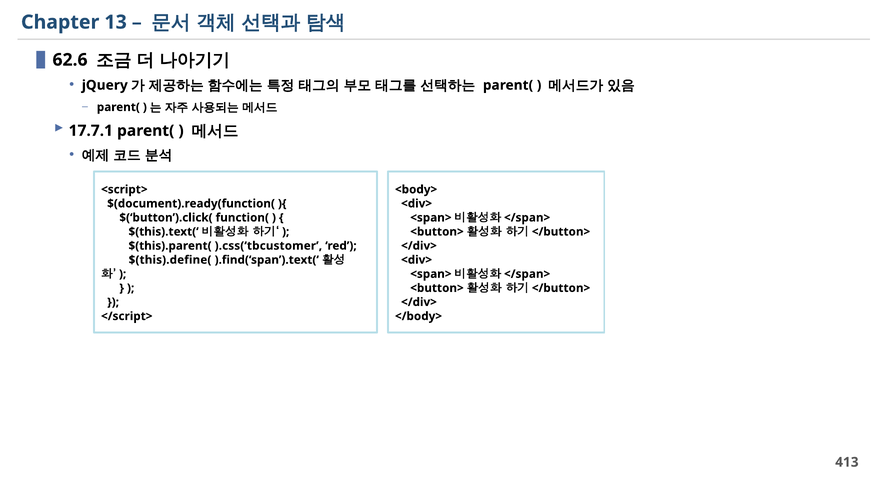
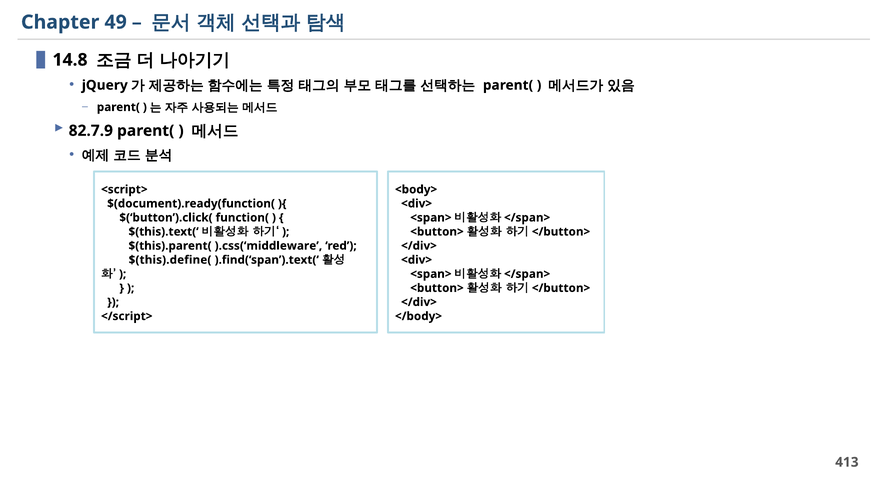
13: 13 -> 49
62.6: 62.6 -> 14.8
17.7.1: 17.7.1 -> 82.7.9
).css(‘tbcustomer: ).css(‘tbcustomer -> ).css(‘middleware
